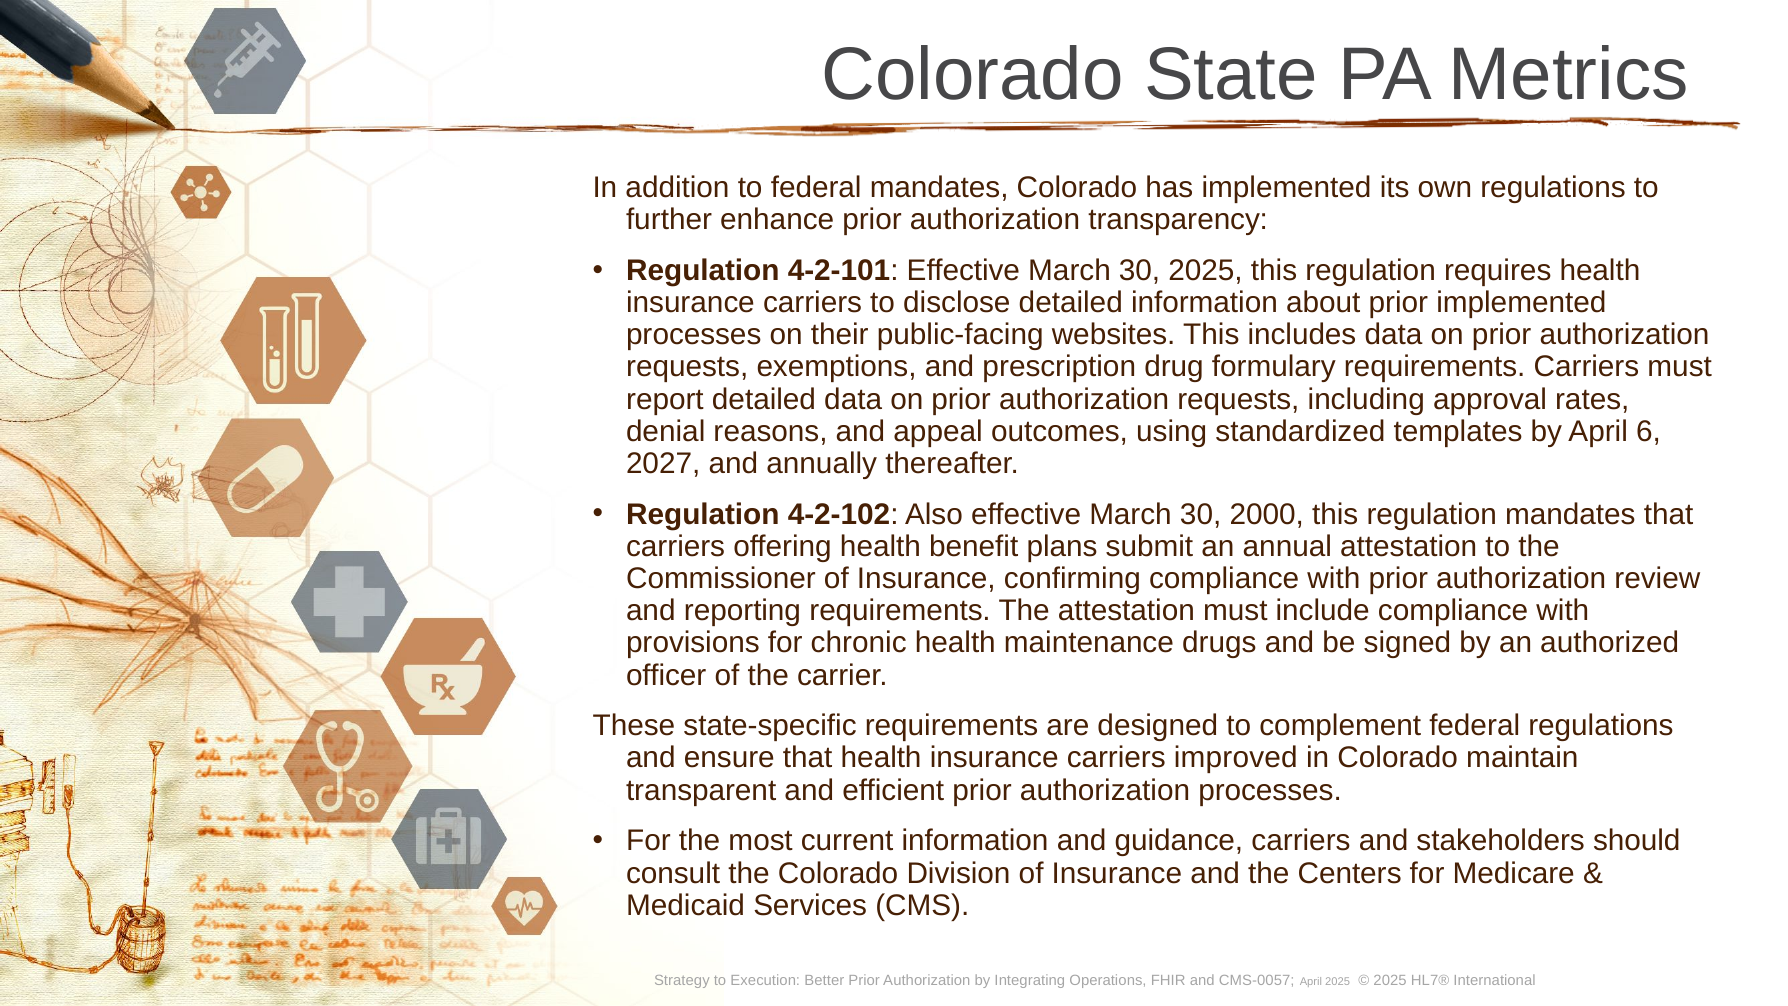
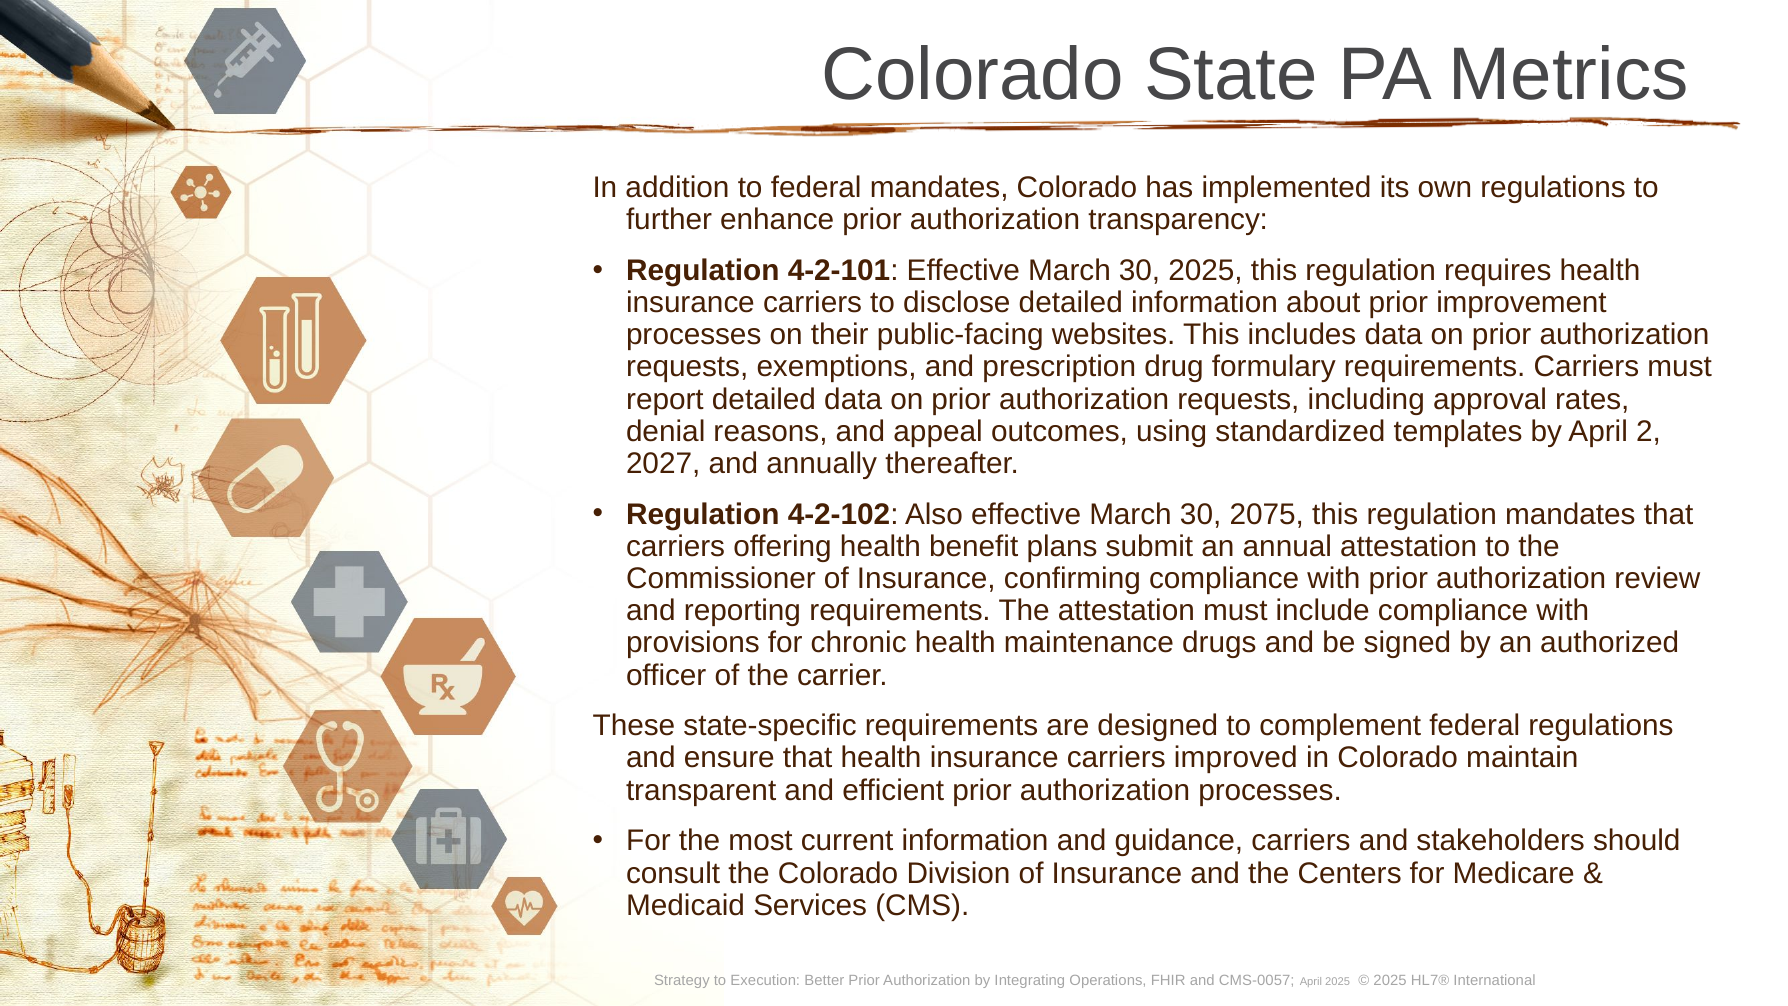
prior implemented: implemented -> improvement
6: 6 -> 2
2000: 2000 -> 2075
